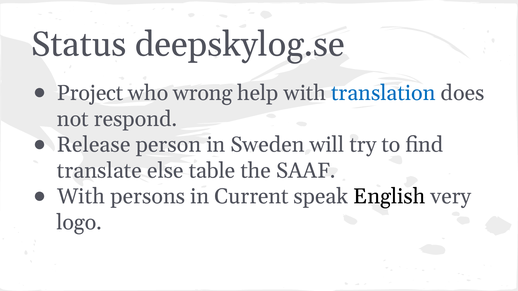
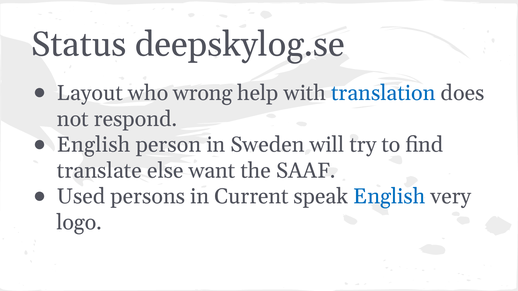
Project: Project -> Layout
Release at (94, 145): Release -> English
table: table -> want
With at (81, 197): With -> Used
English at (389, 197) colour: black -> blue
